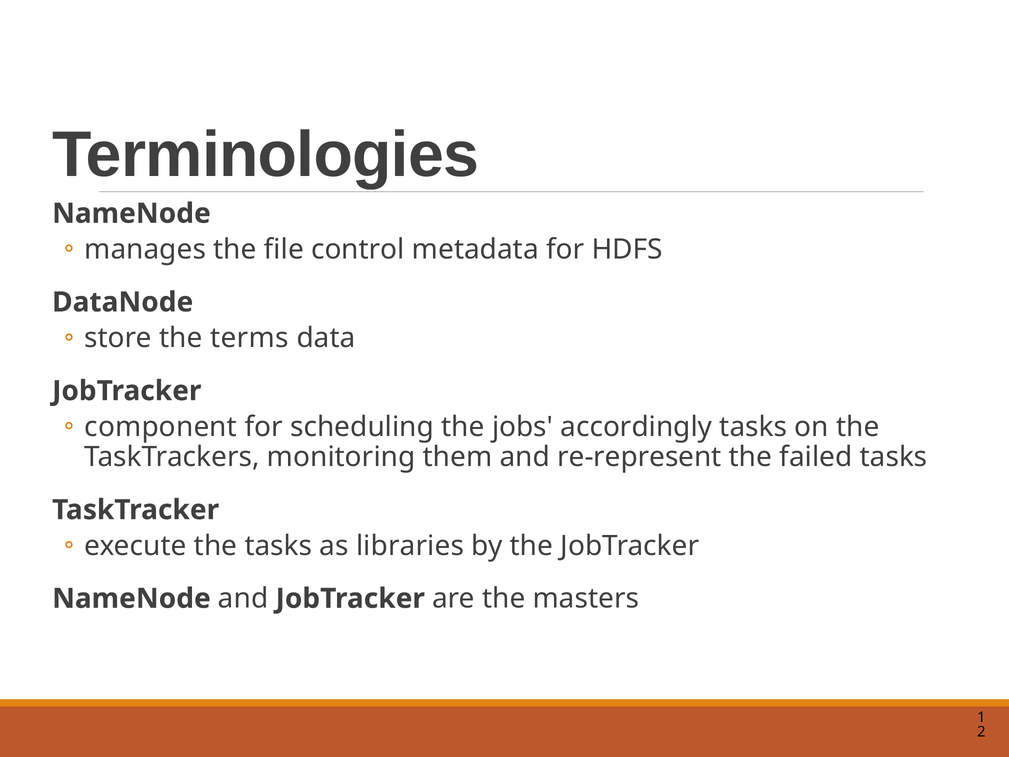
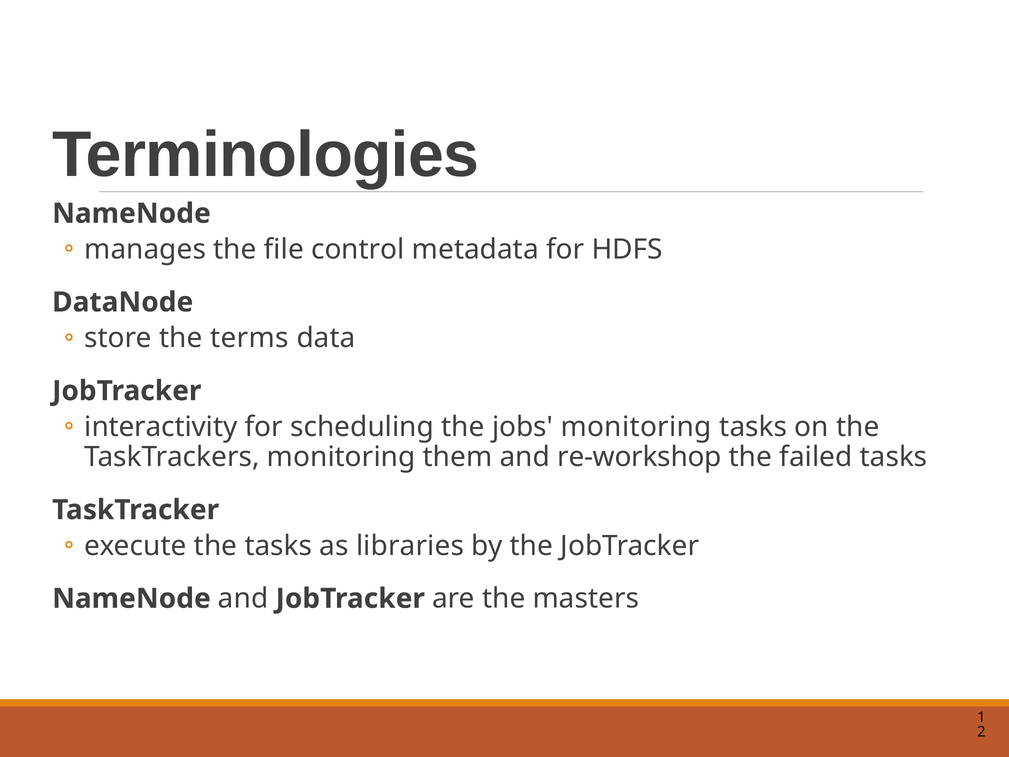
component: component -> interactivity
jobs accordingly: accordingly -> monitoring
re-represent: re-represent -> re-workshop
